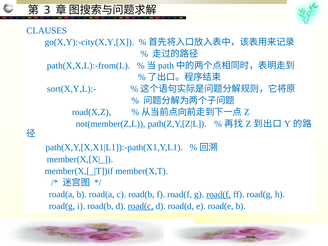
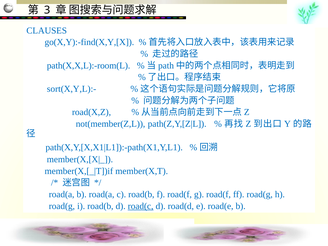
go(X,Y):-city(X,Y,[X: go(X,Y):-city(X,Y,[X -> go(X,Y):-find(X,Y,[X
path(X,X,L):-from(L: path(X,X,L):-from(L -> path(X,X,L):-room(L
road(f at (219, 194) underline: present -> none
